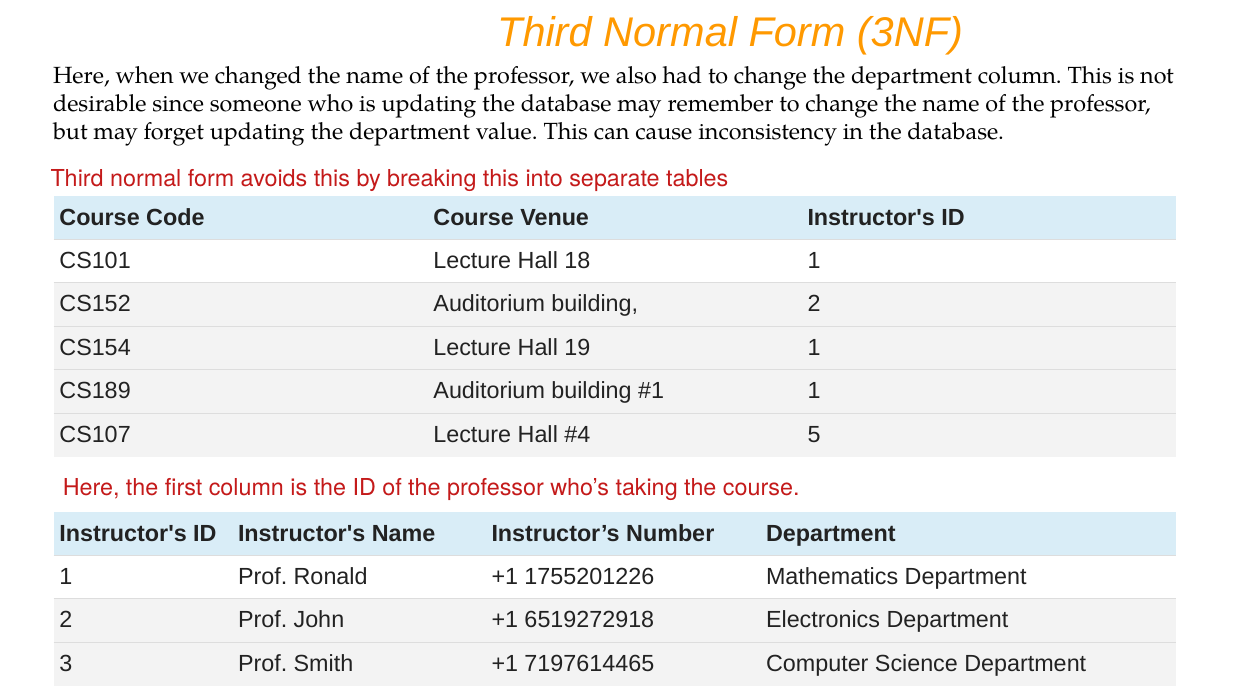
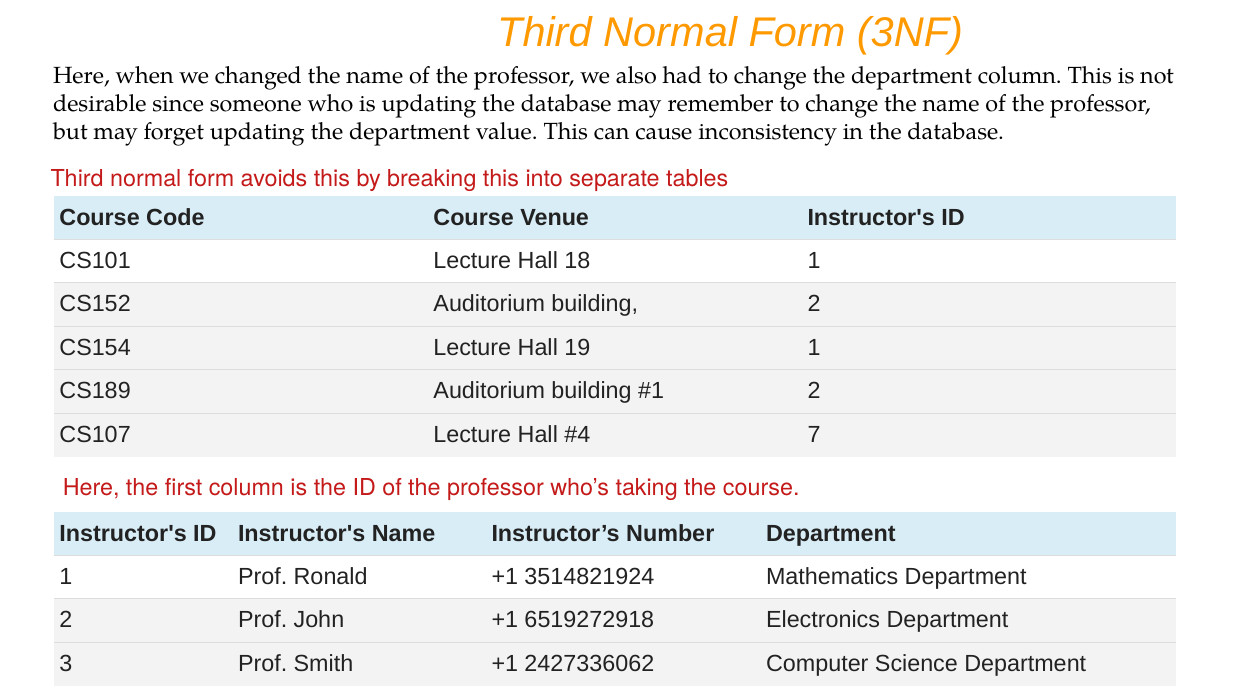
1 at (814, 391): 1 -> 2
5: 5 -> 7
1755201226: 1755201226 -> 3514821924
7197614465: 7197614465 -> 2427336062
